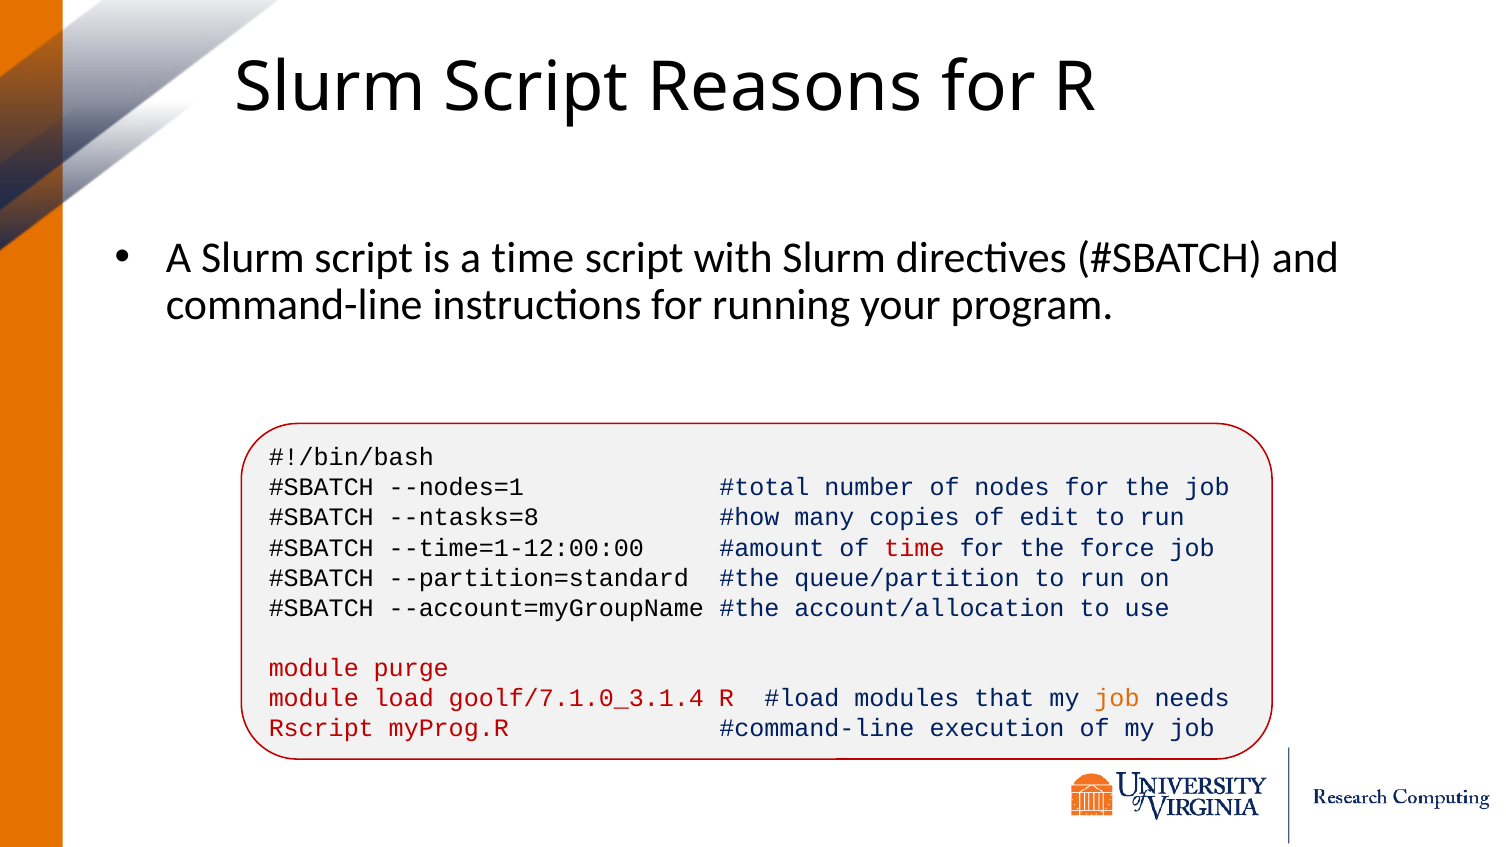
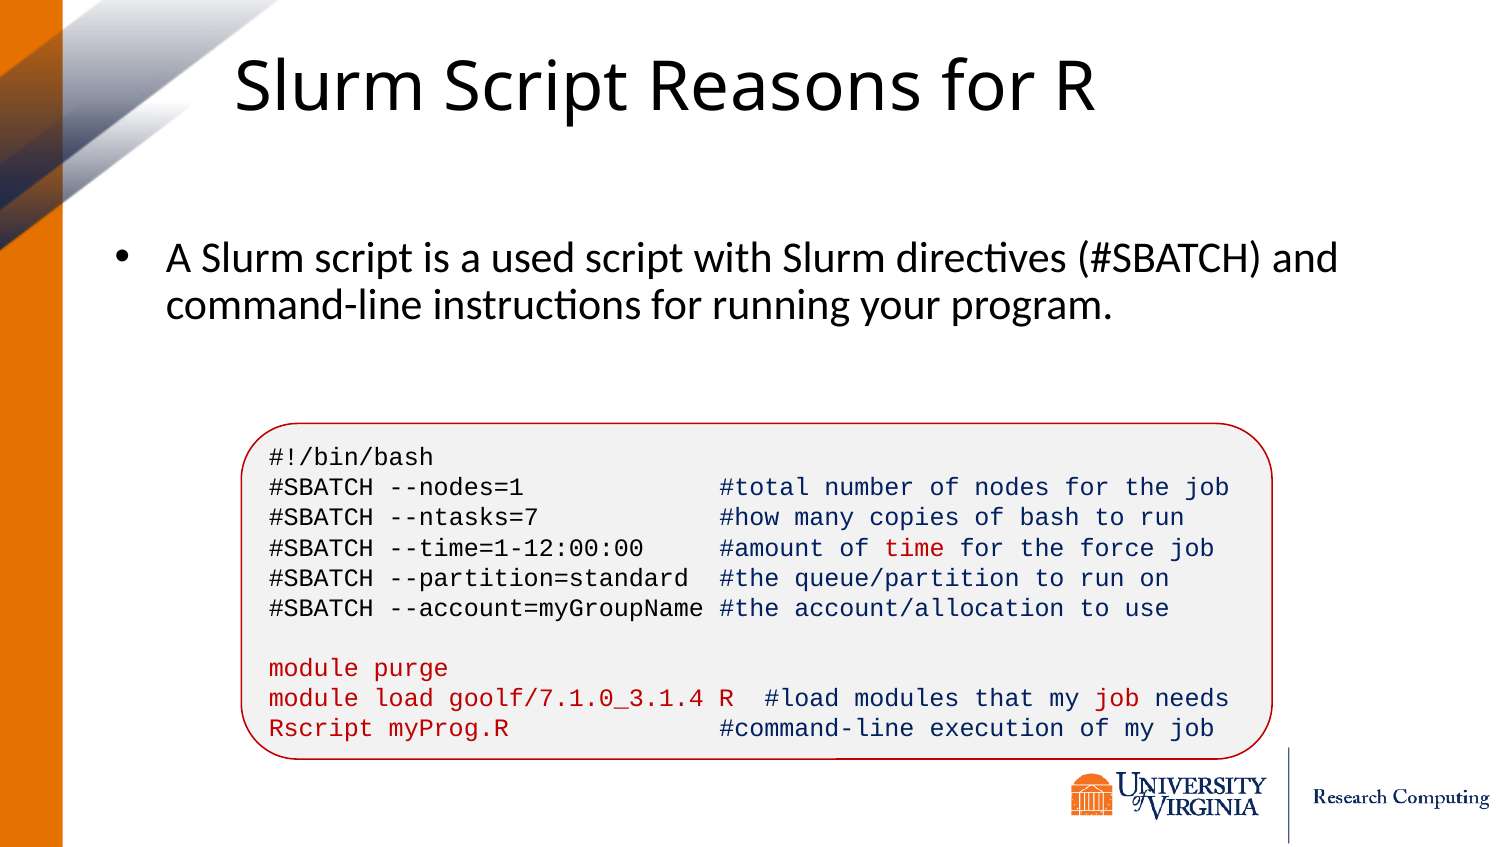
a time: time -> used
--ntasks=8: --ntasks=8 -> --ntasks=7
edit: edit -> bash
job at (1117, 698) colour: orange -> red
